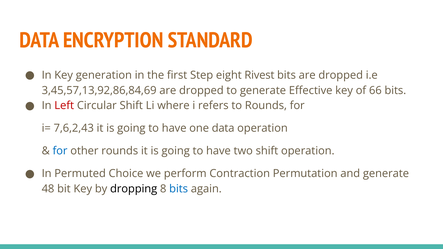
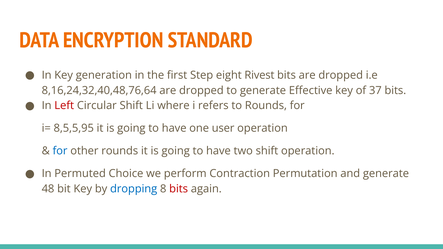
3,45,57,13,92,86,84,69: 3,45,57,13,92,86,84,69 -> 8,16,24,32,40,48,76,64
66: 66 -> 37
7,6,2,43: 7,6,2,43 -> 8,5,5,95
one data: data -> user
dropping colour: black -> blue
bits at (179, 189) colour: blue -> red
